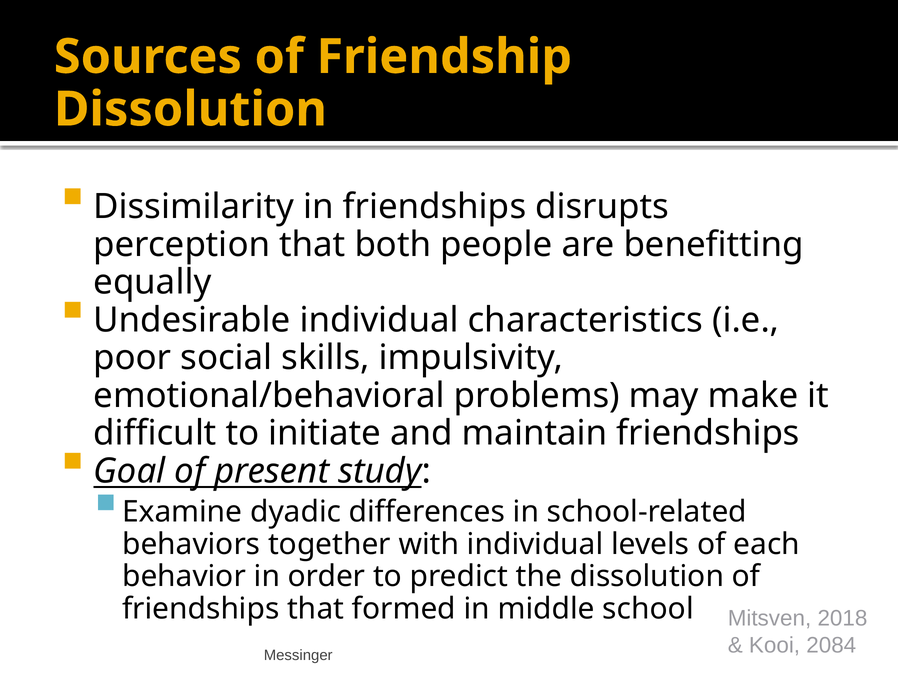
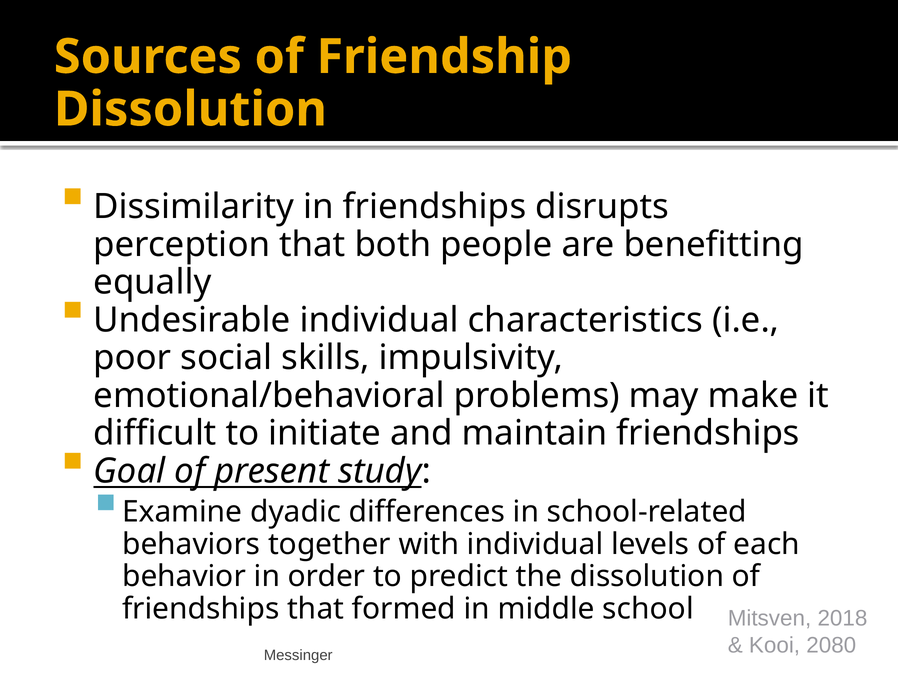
2084: 2084 -> 2080
